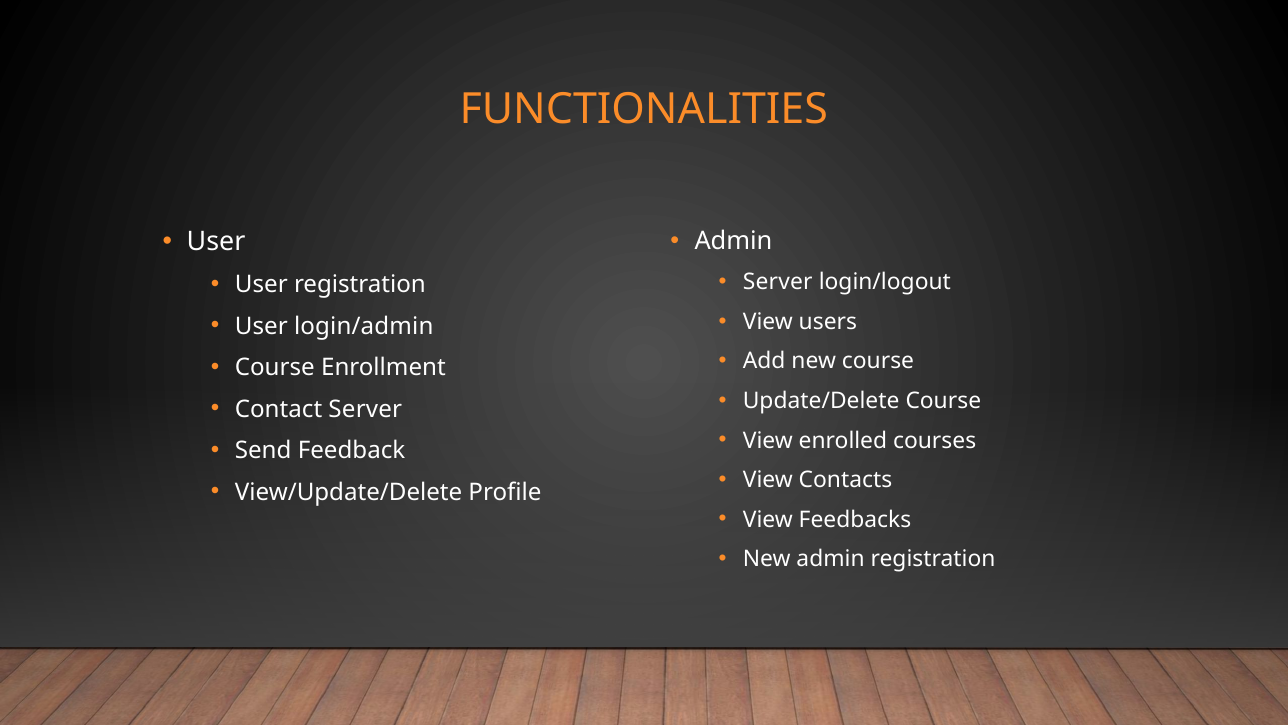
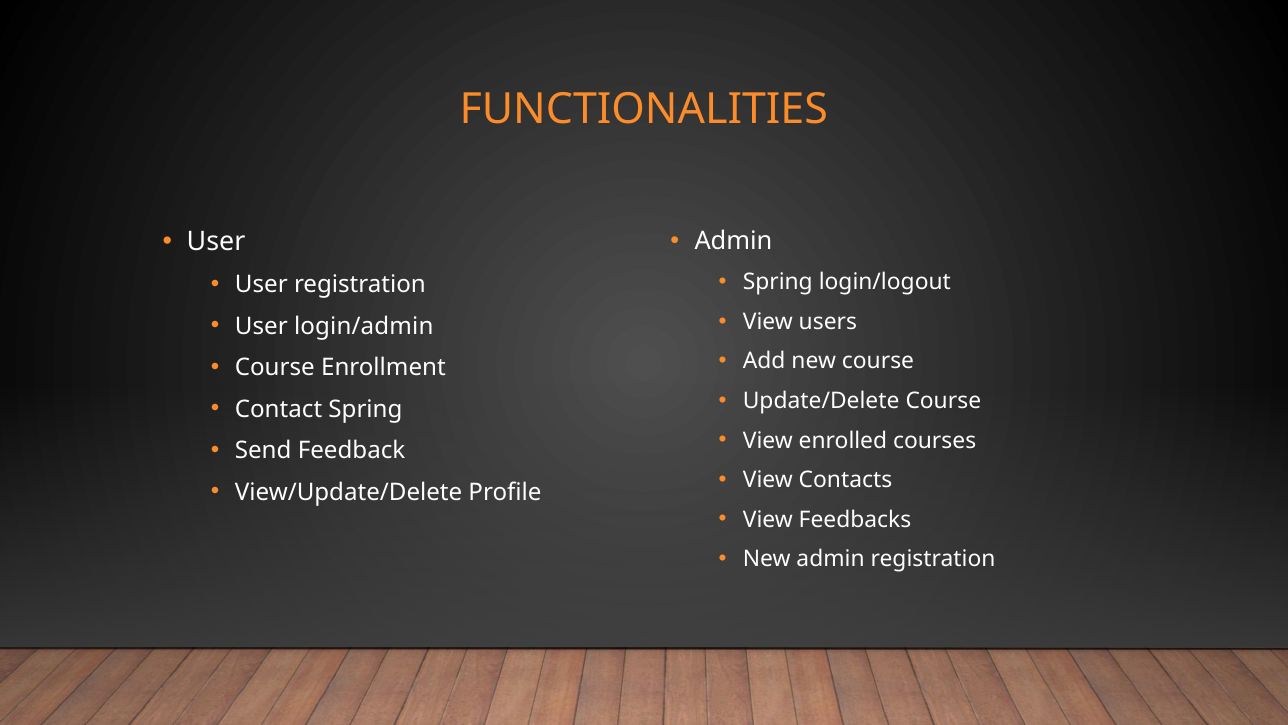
Server at (778, 282): Server -> Spring
Contact Server: Server -> Spring
